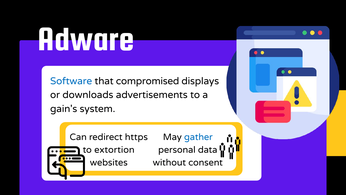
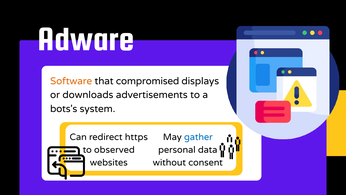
Software colour: blue -> orange
gain's: gain's -> bots's
extortion: extortion -> observed
